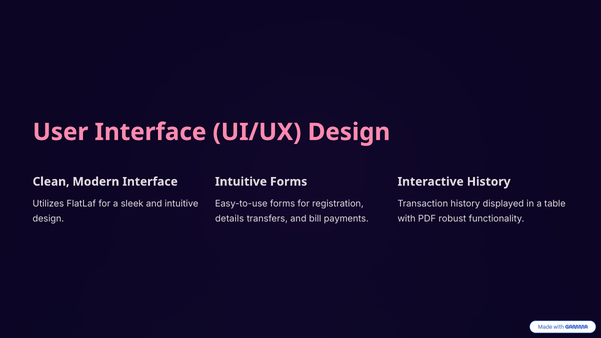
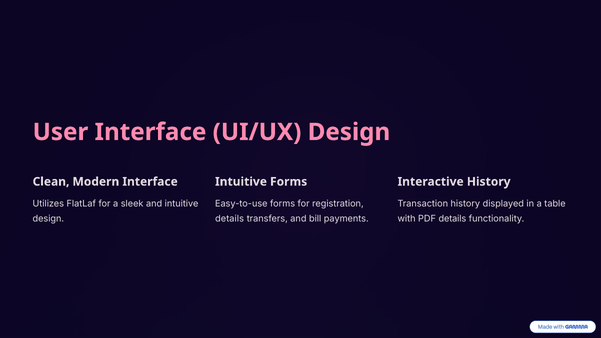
PDF robust: robust -> details
